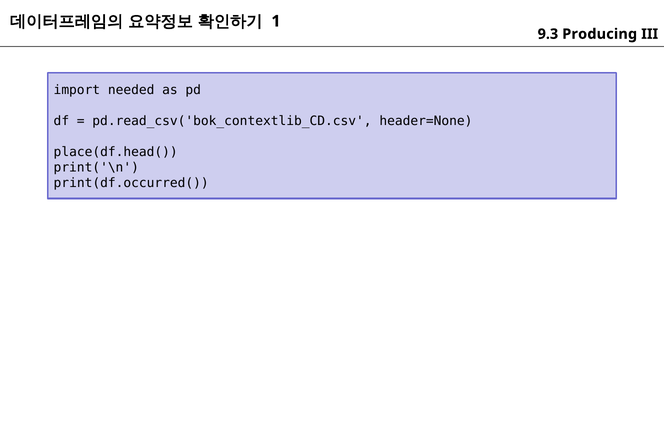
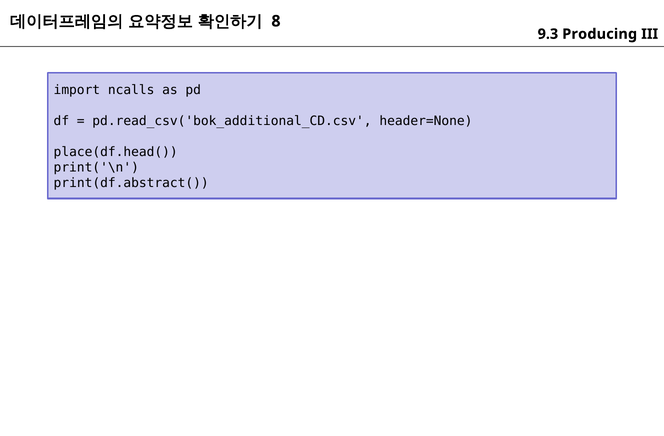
1: 1 -> 8
needed: needed -> ncalls
pd.read_csv('bok_contextlib_CD.csv: pd.read_csv('bok_contextlib_CD.csv -> pd.read_csv('bok_additional_CD.csv
print(df.occurred(: print(df.occurred( -> print(df.abstract(
